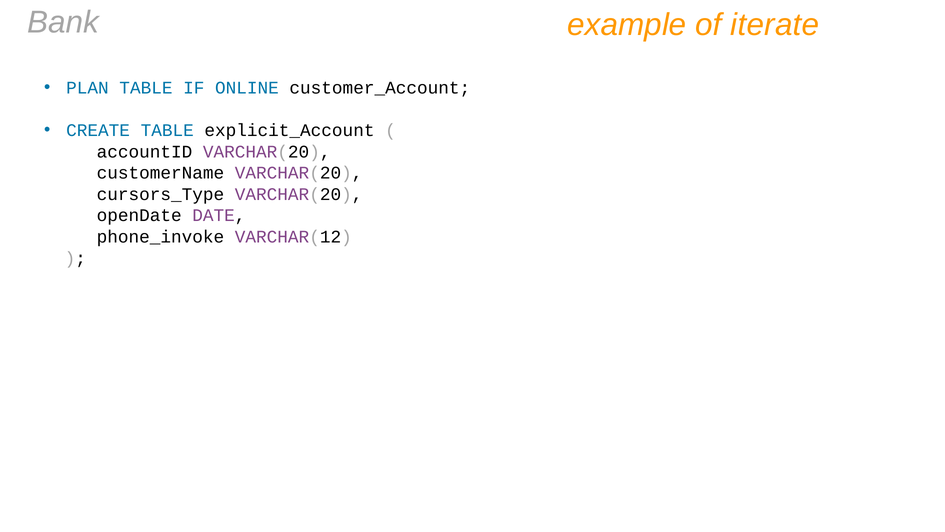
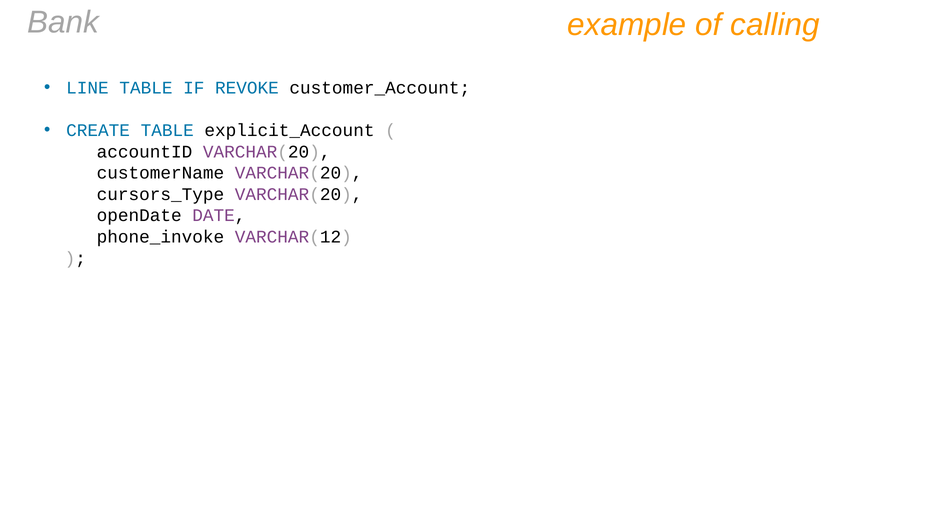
iterate: iterate -> calling
PLAN: PLAN -> LINE
ONLINE: ONLINE -> REVOKE
